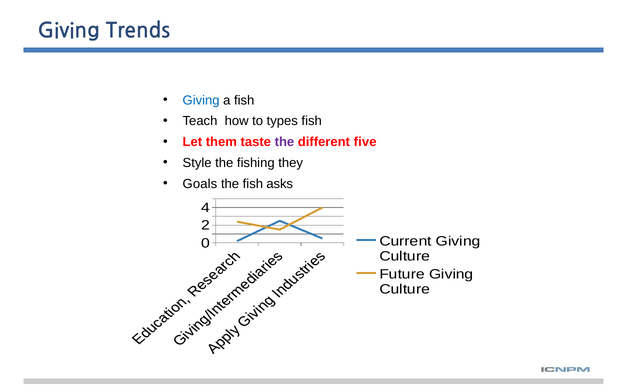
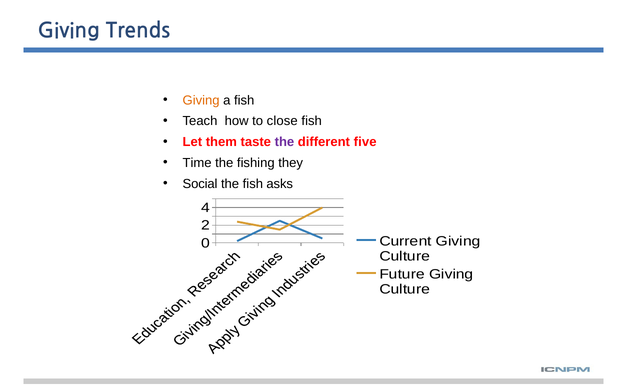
Giving at (201, 100) colour: blue -> orange
types: types -> close
Style: Style -> Time
Goals: Goals -> Social
